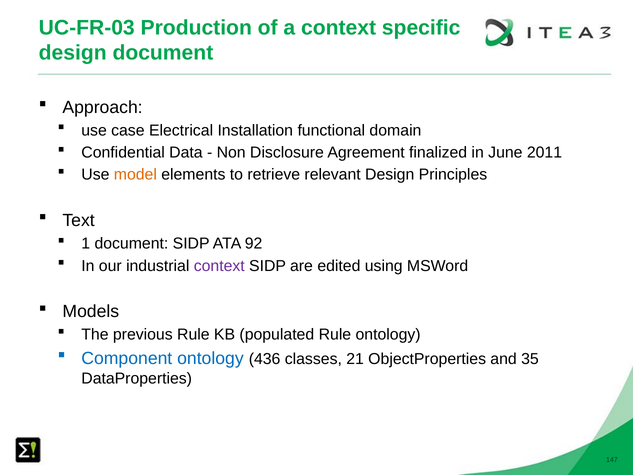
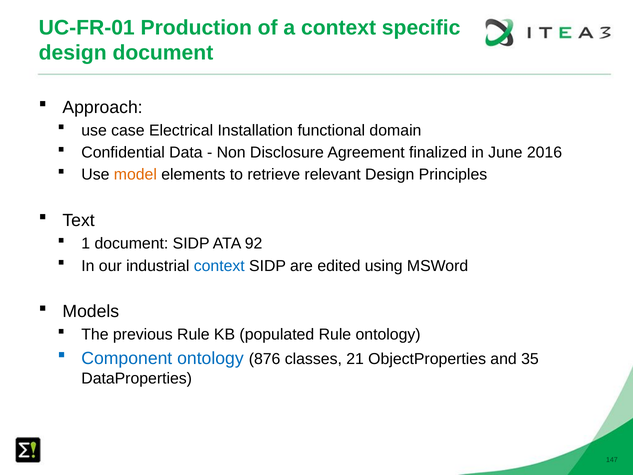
UC-FR-03: UC-FR-03 -> UC-FR-01
2011: 2011 -> 2016
context at (219, 266) colour: purple -> blue
436: 436 -> 876
